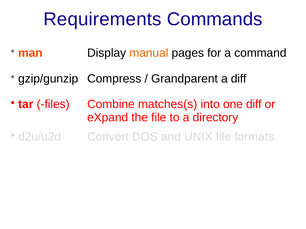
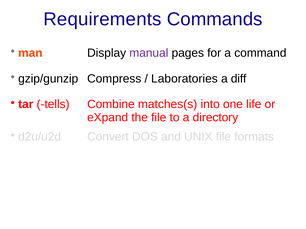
manual colour: orange -> purple
Grandparent: Grandparent -> Laboratories
files: files -> tells
one diff: diff -> life
